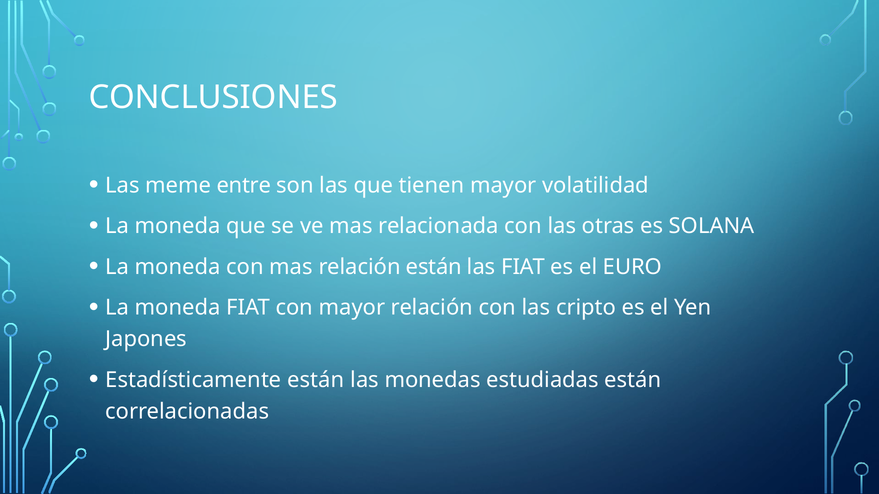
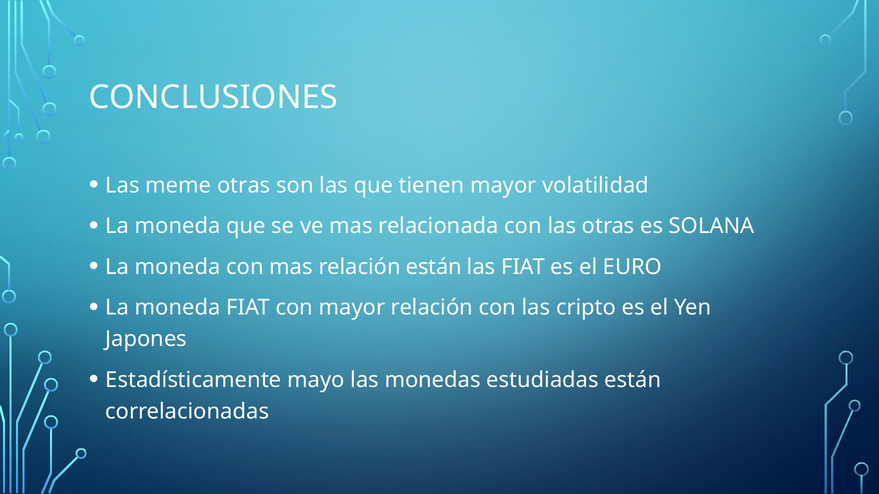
meme entre: entre -> otras
Estadísticamente están: están -> mayo
